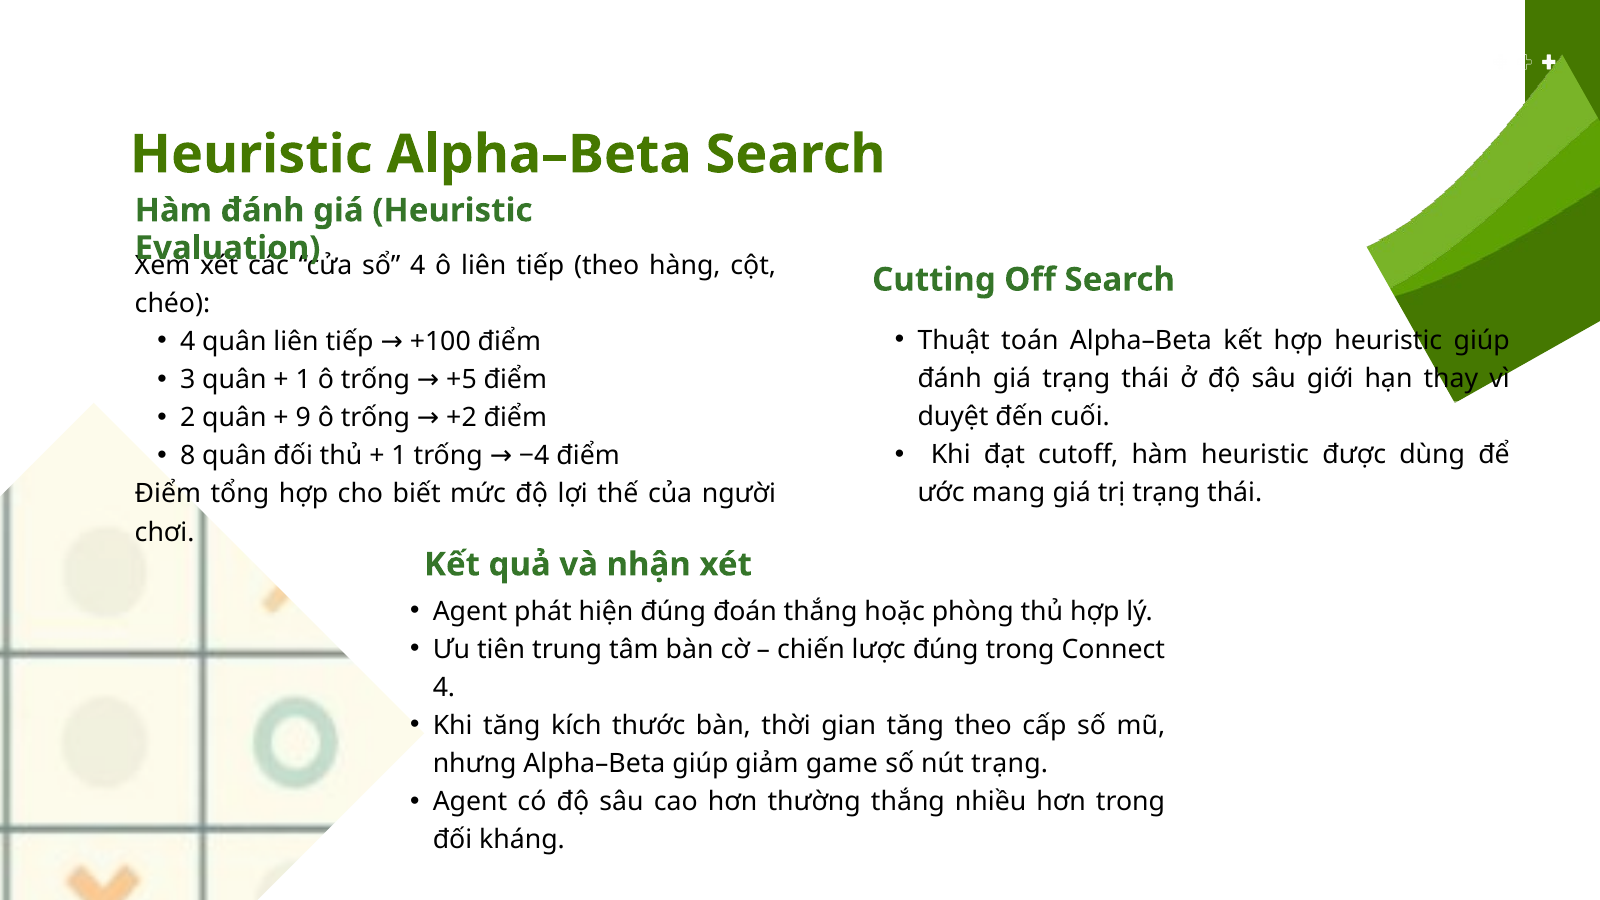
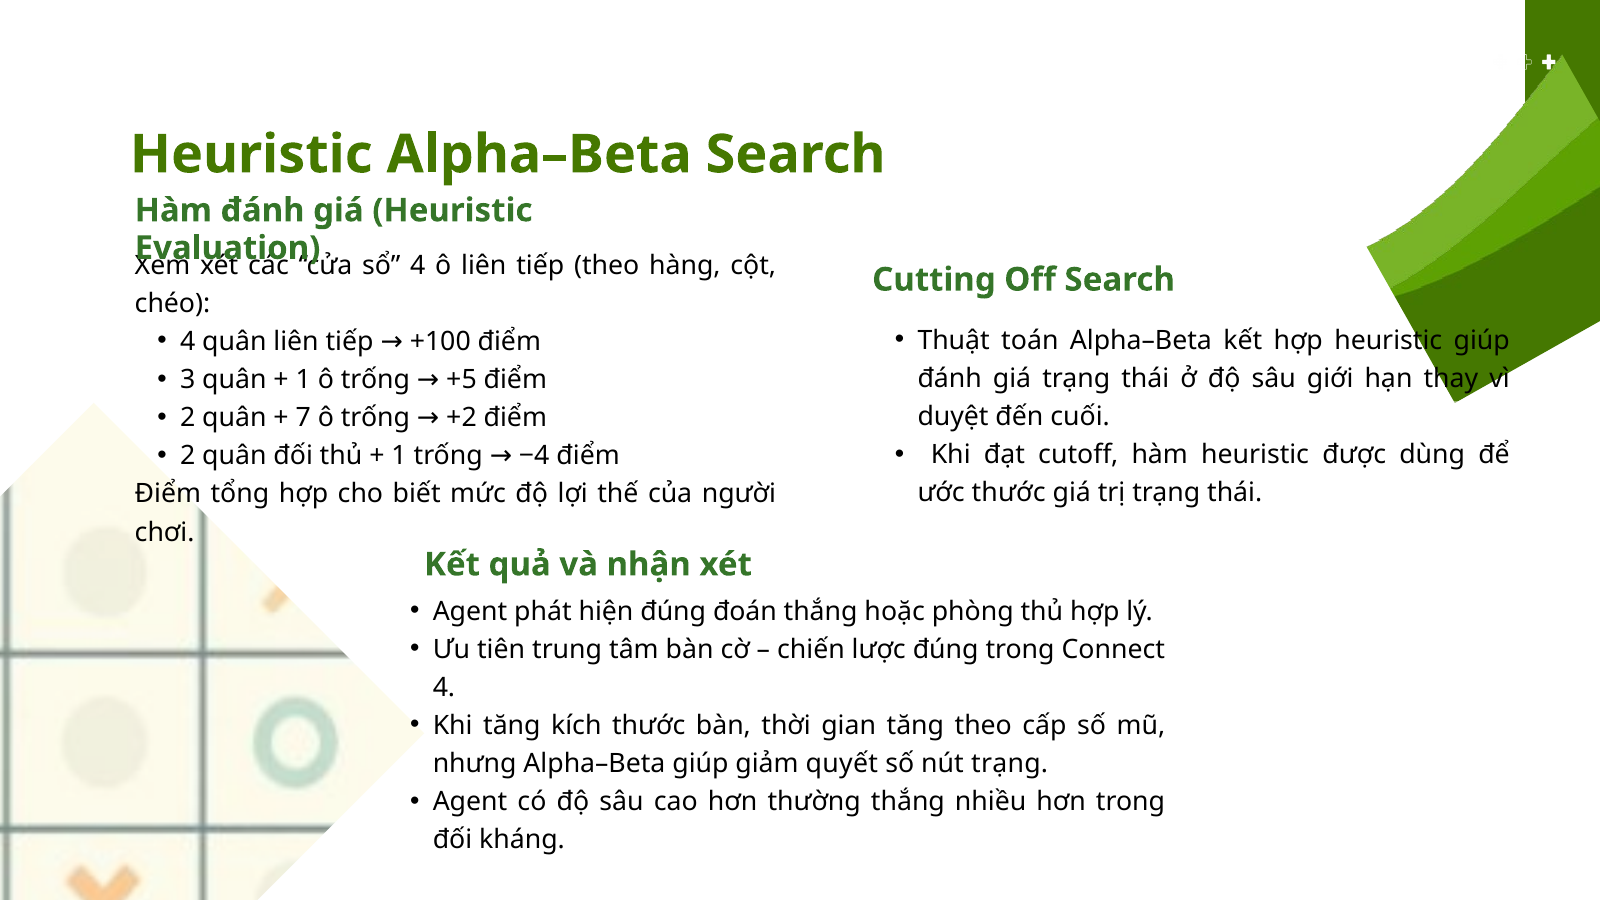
9: 9 -> 7
8 at (188, 456): 8 -> 2
ước mang: mang -> thước
game: game -> quyết
